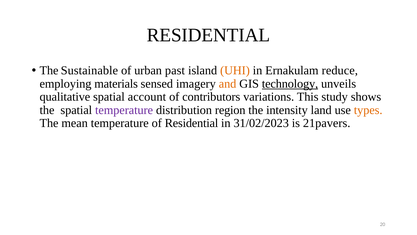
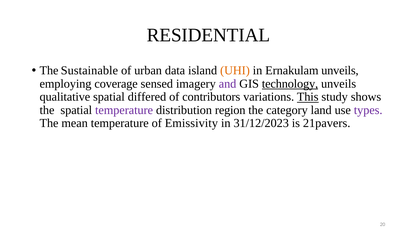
past: past -> data
Ernakulam reduce: reduce -> unveils
materials: materials -> coverage
and colour: orange -> purple
account: account -> differed
This underline: none -> present
intensity: intensity -> category
types colour: orange -> purple
of Residential: Residential -> Emissivity
31/02/2023: 31/02/2023 -> 31/12/2023
